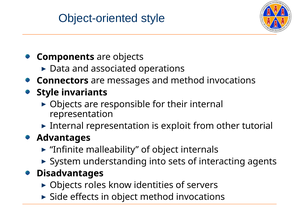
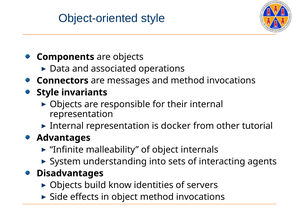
exploit: exploit -> docker
roles: roles -> build
